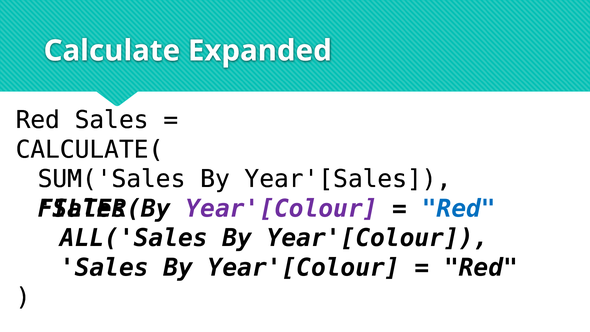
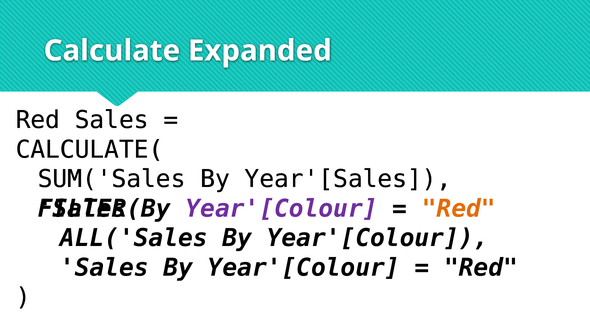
Red at (459, 209) colour: blue -> orange
